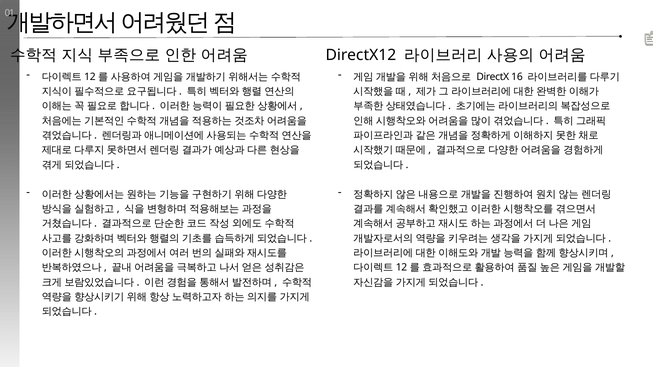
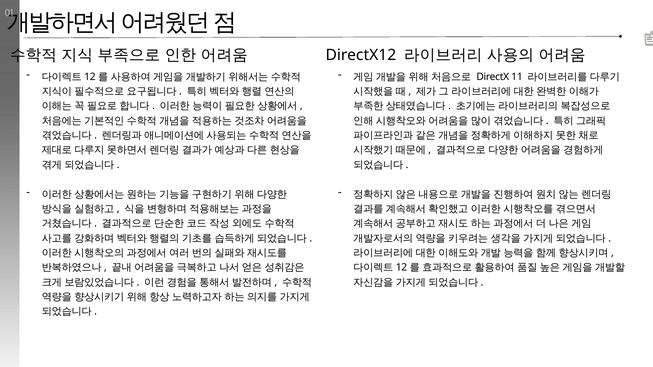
16: 16 -> 11
